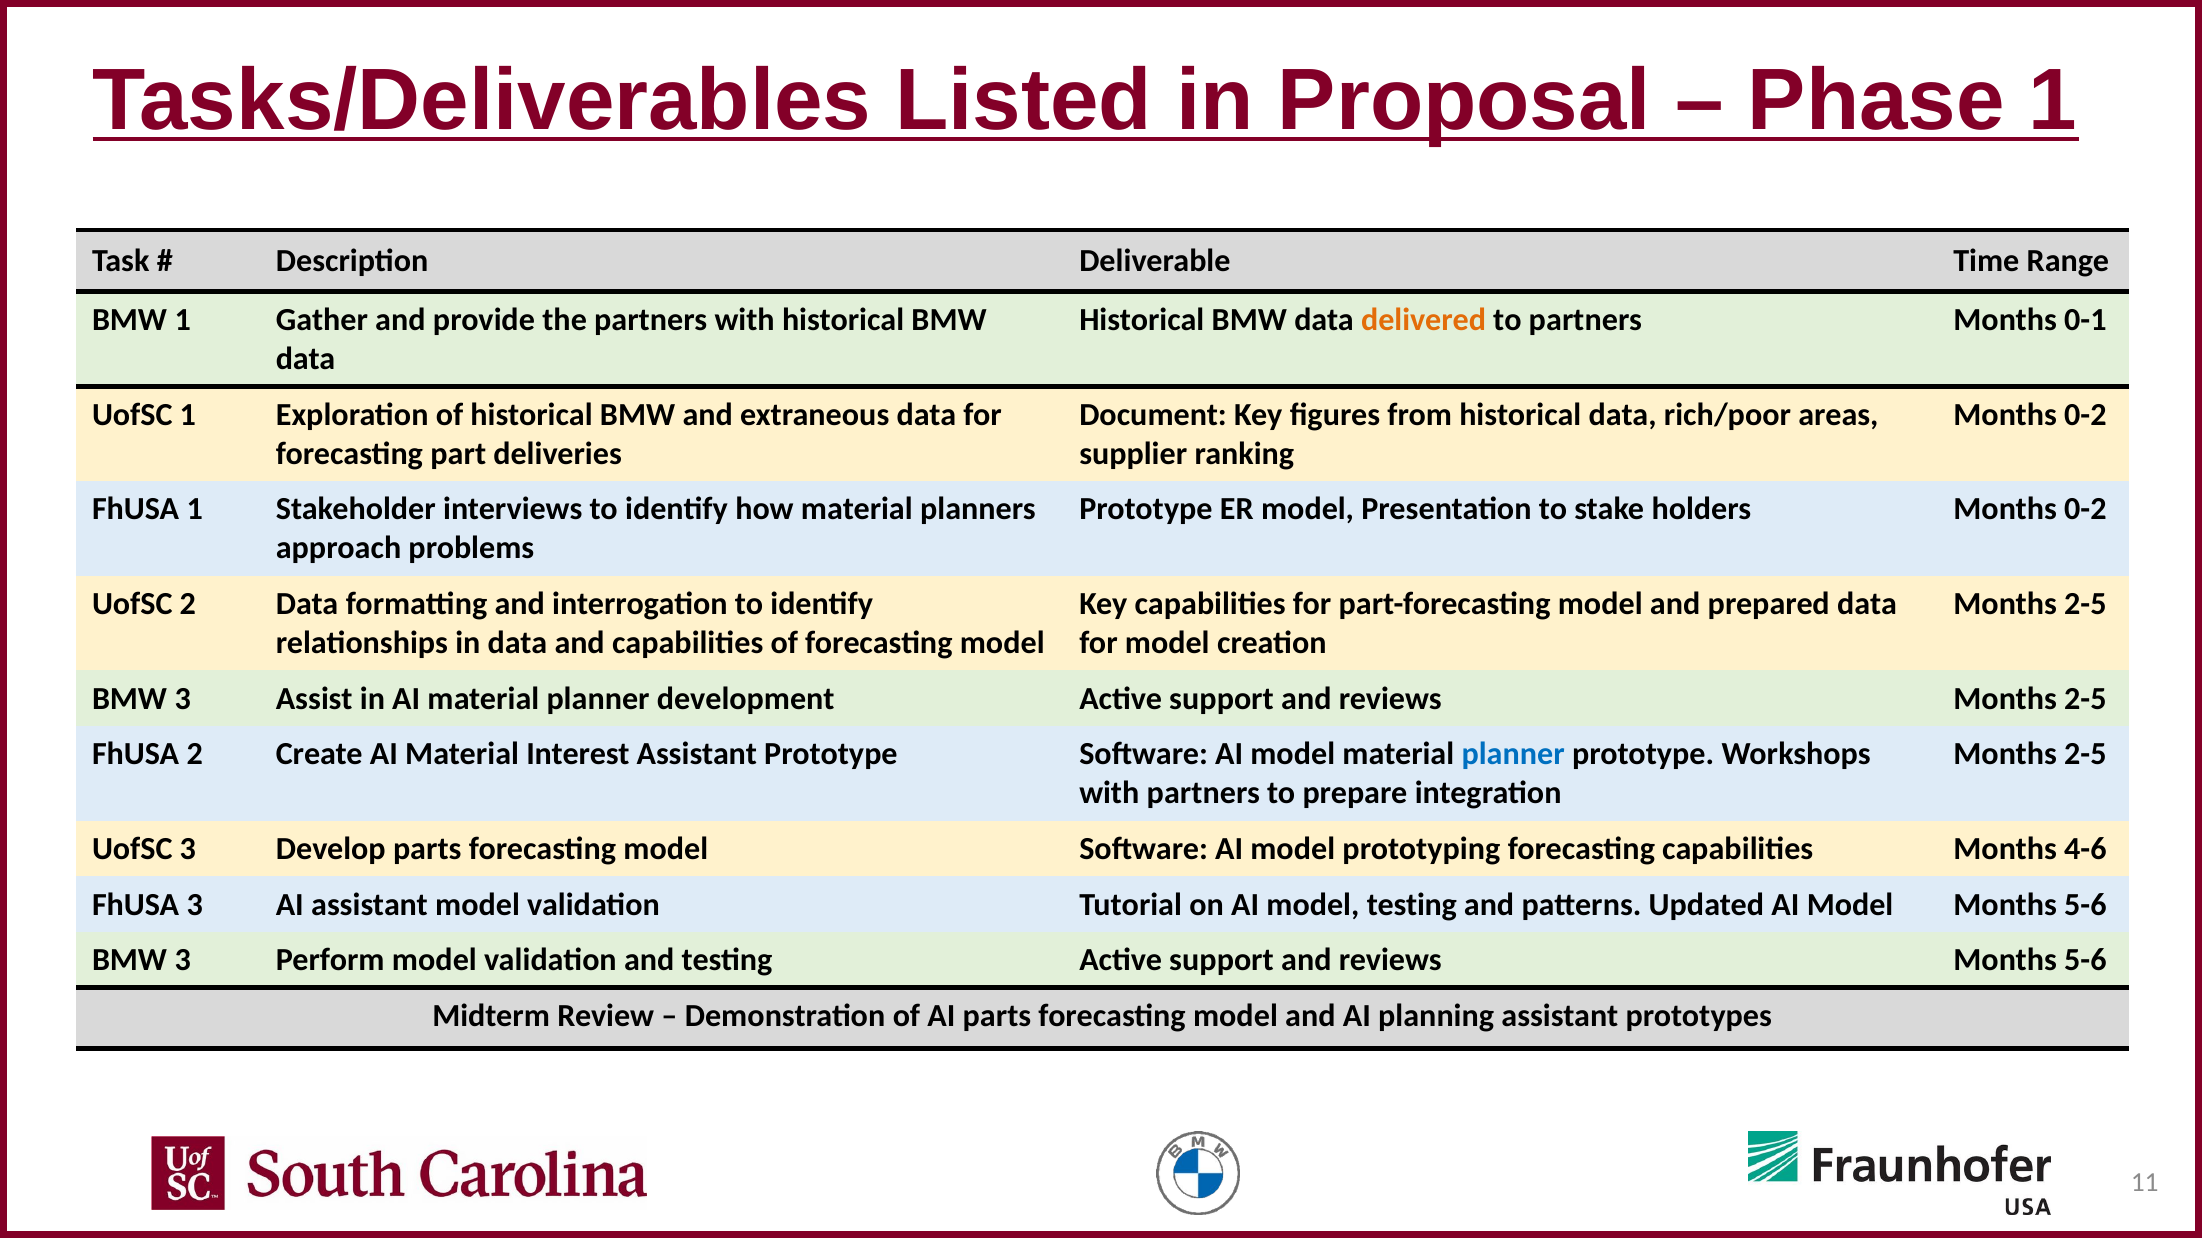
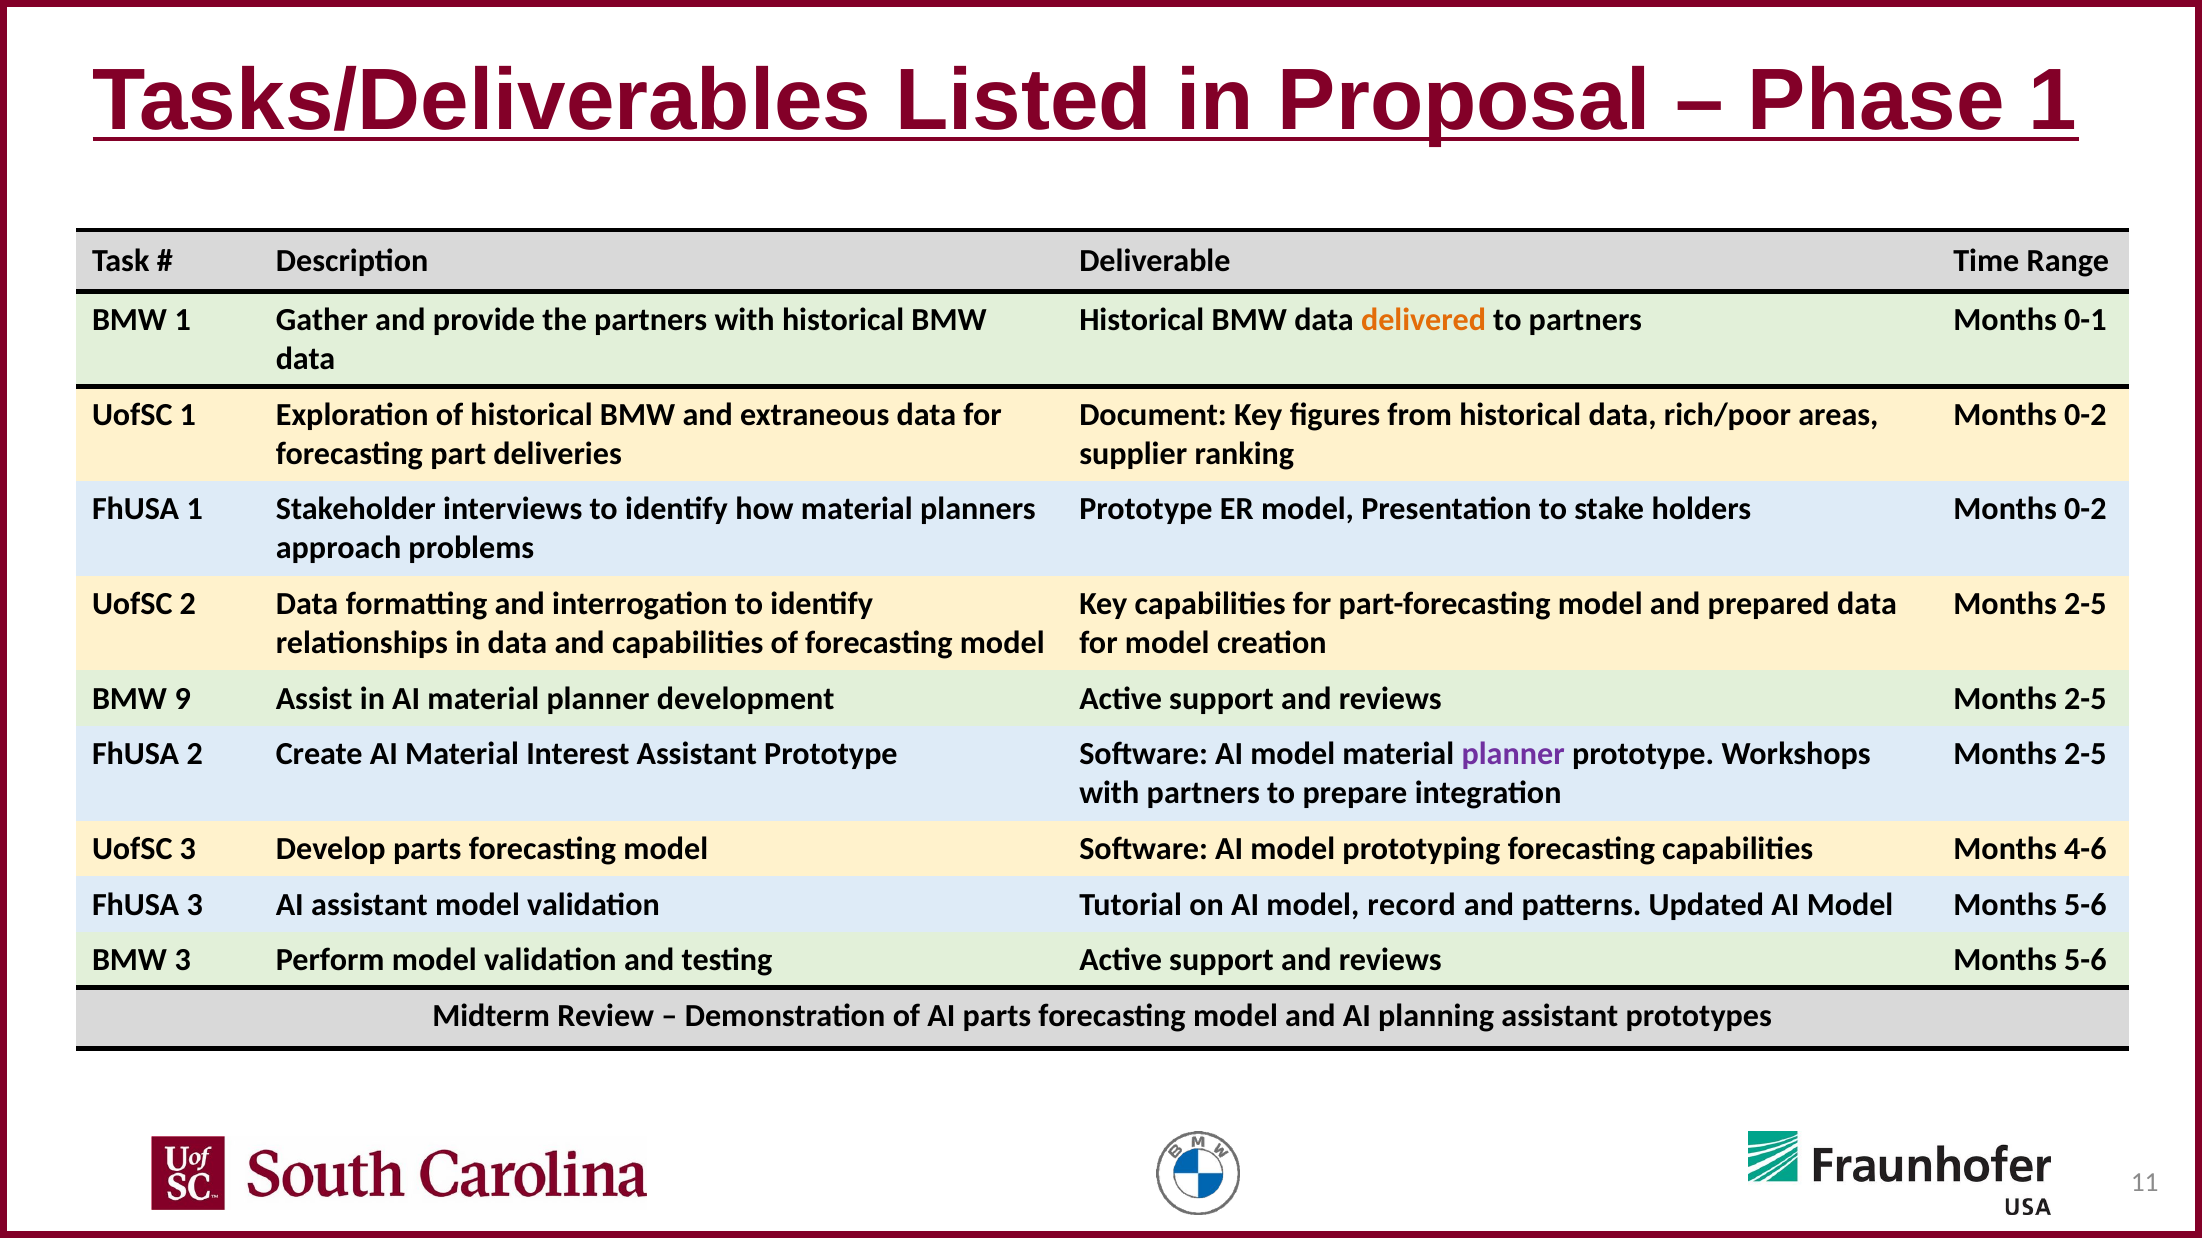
3 at (183, 699): 3 -> 9
planner at (1513, 755) colour: blue -> purple
model testing: testing -> record
